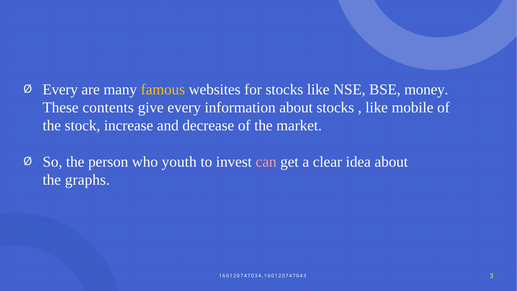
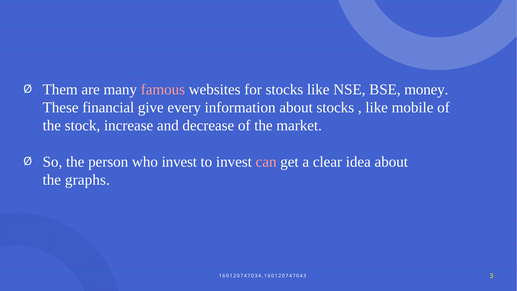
Every at (60, 89): Every -> Them
famous colour: yellow -> pink
contents: contents -> financial
who youth: youth -> invest
